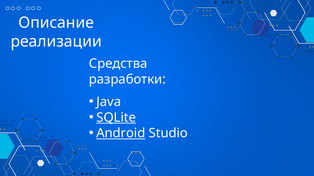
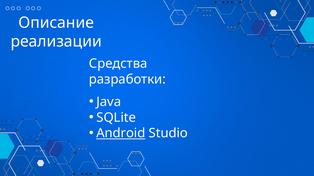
SQLite underline: present -> none
